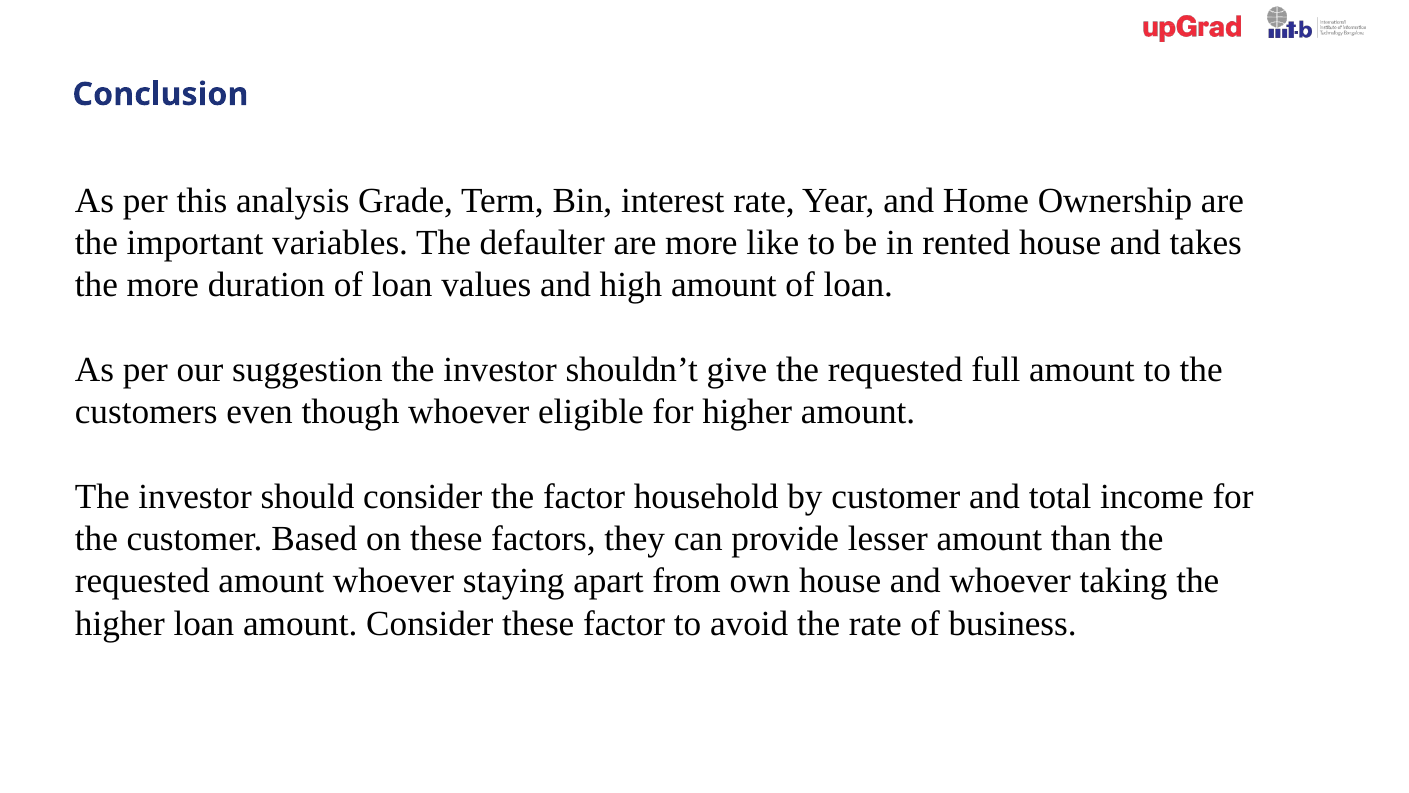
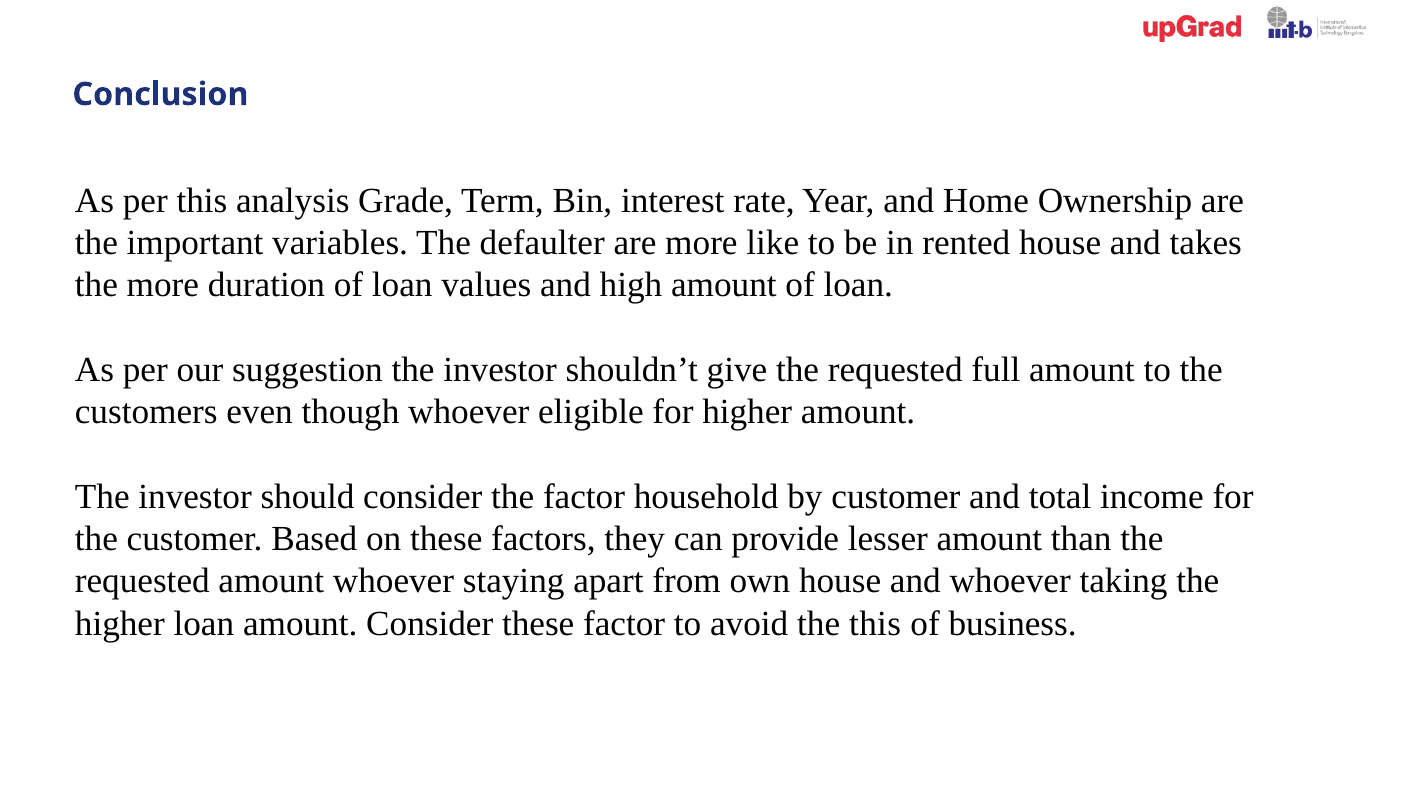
the rate: rate -> this
